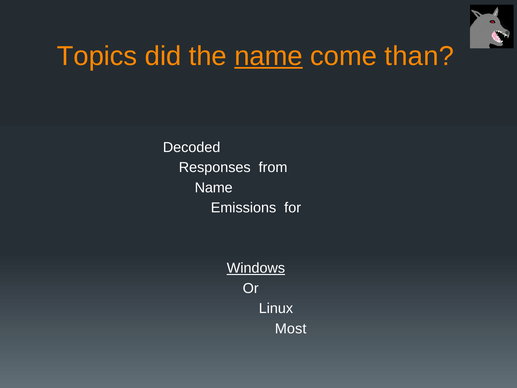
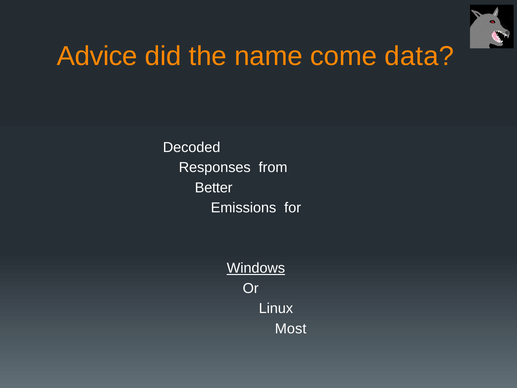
Topics: Topics -> Advice
name at (268, 56) underline: present -> none
than: than -> data
Name at (214, 188): Name -> Better
